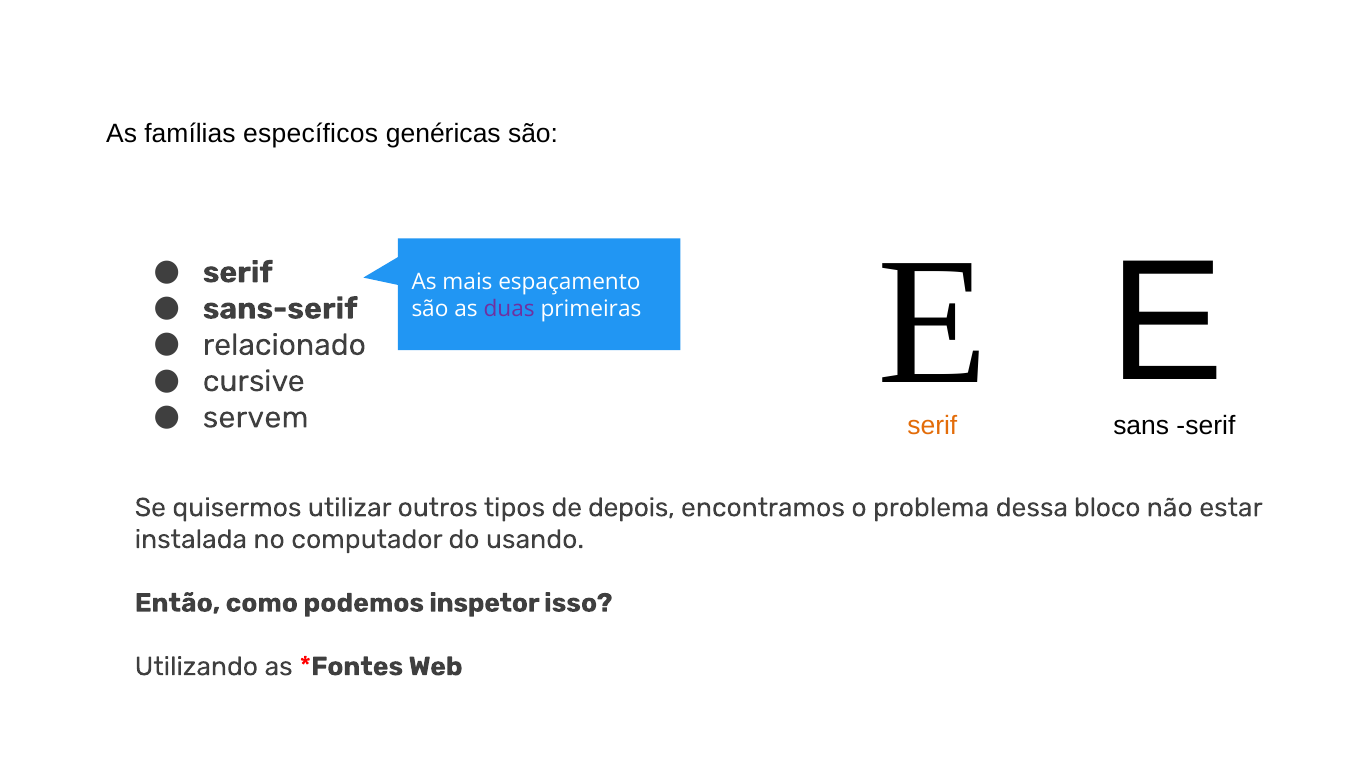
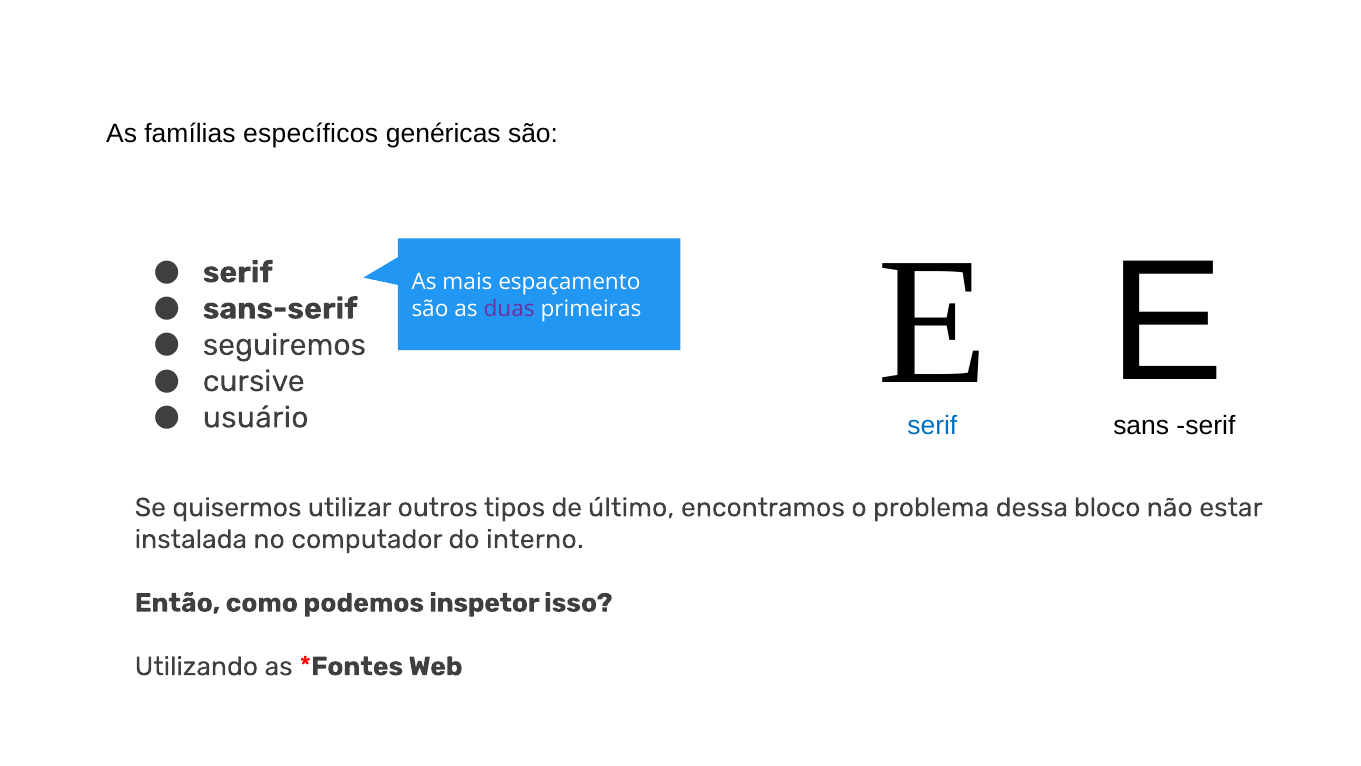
relacionado: relacionado -> seguiremos
servem: servem -> usuário
serif at (932, 425) colour: orange -> blue
depois: depois -> último
usando: usando -> interno
